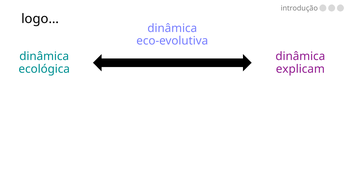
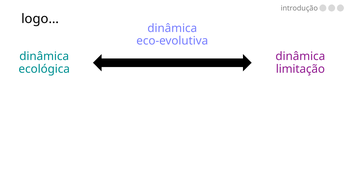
explicam: explicam -> limitação
